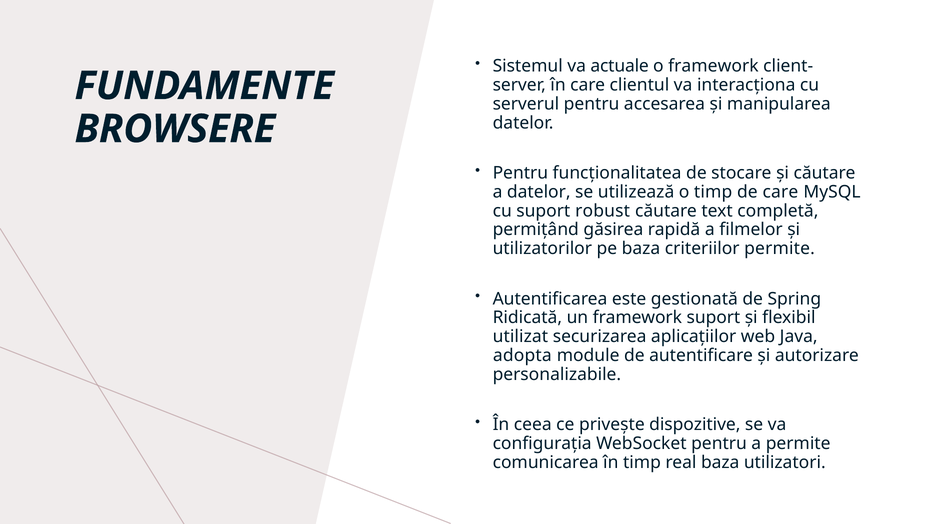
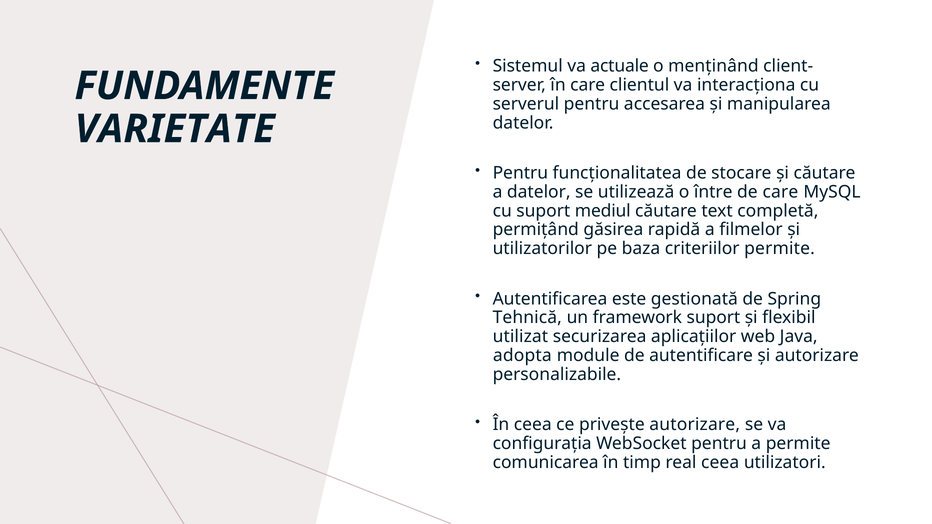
o framework: framework -> menținând
BROWSERE: BROWSERE -> VARIETATE
o timp: timp -> între
robust: robust -> mediul
Ridicată: Ridicată -> Tehnică
privește dispozitive: dispozitive -> autorizare
real baza: baza -> ceea
